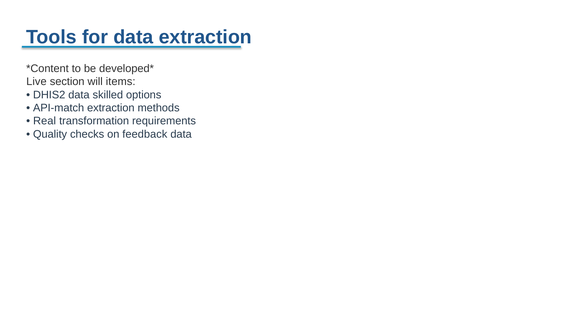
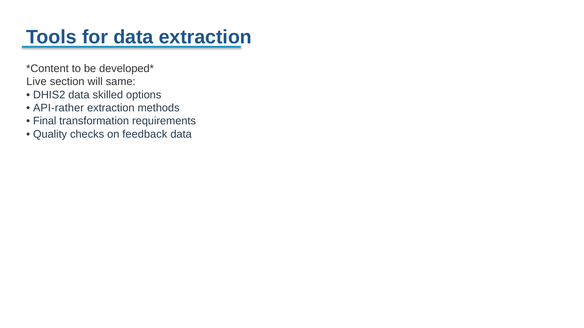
items: items -> same
API-match: API-match -> API-rather
Real: Real -> Final
